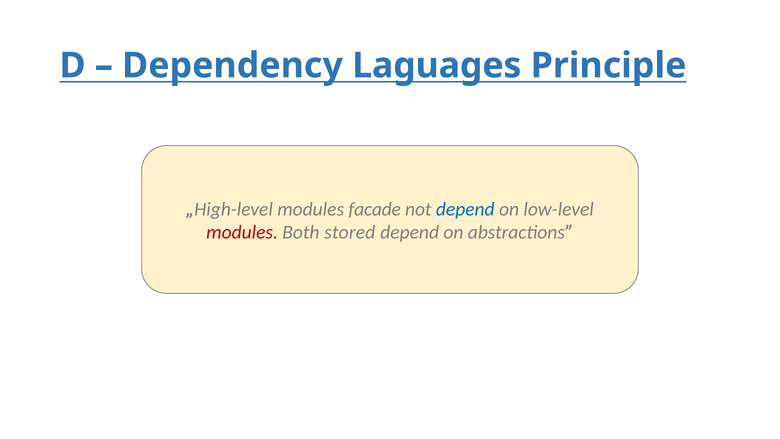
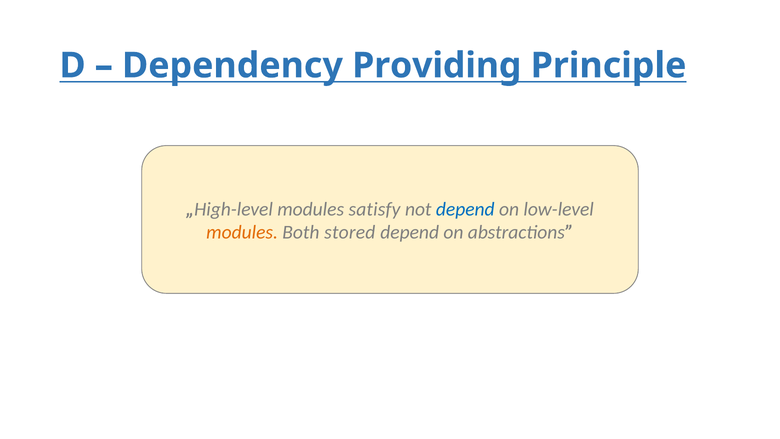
Laguages: Laguages -> Providing
facade: facade -> satisfy
modules at (242, 232) colour: red -> orange
